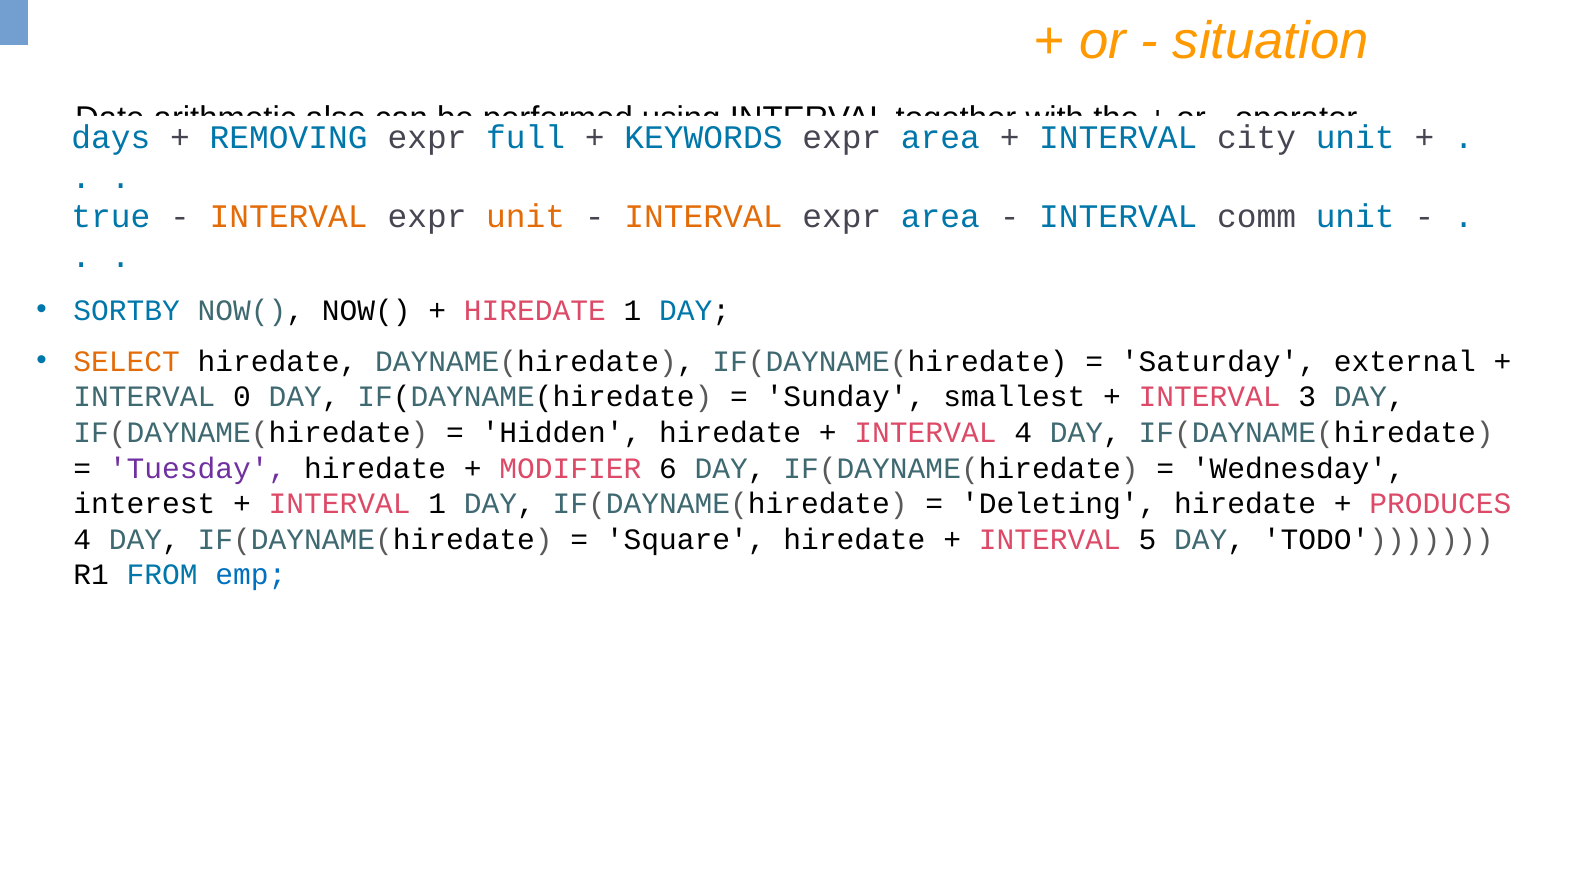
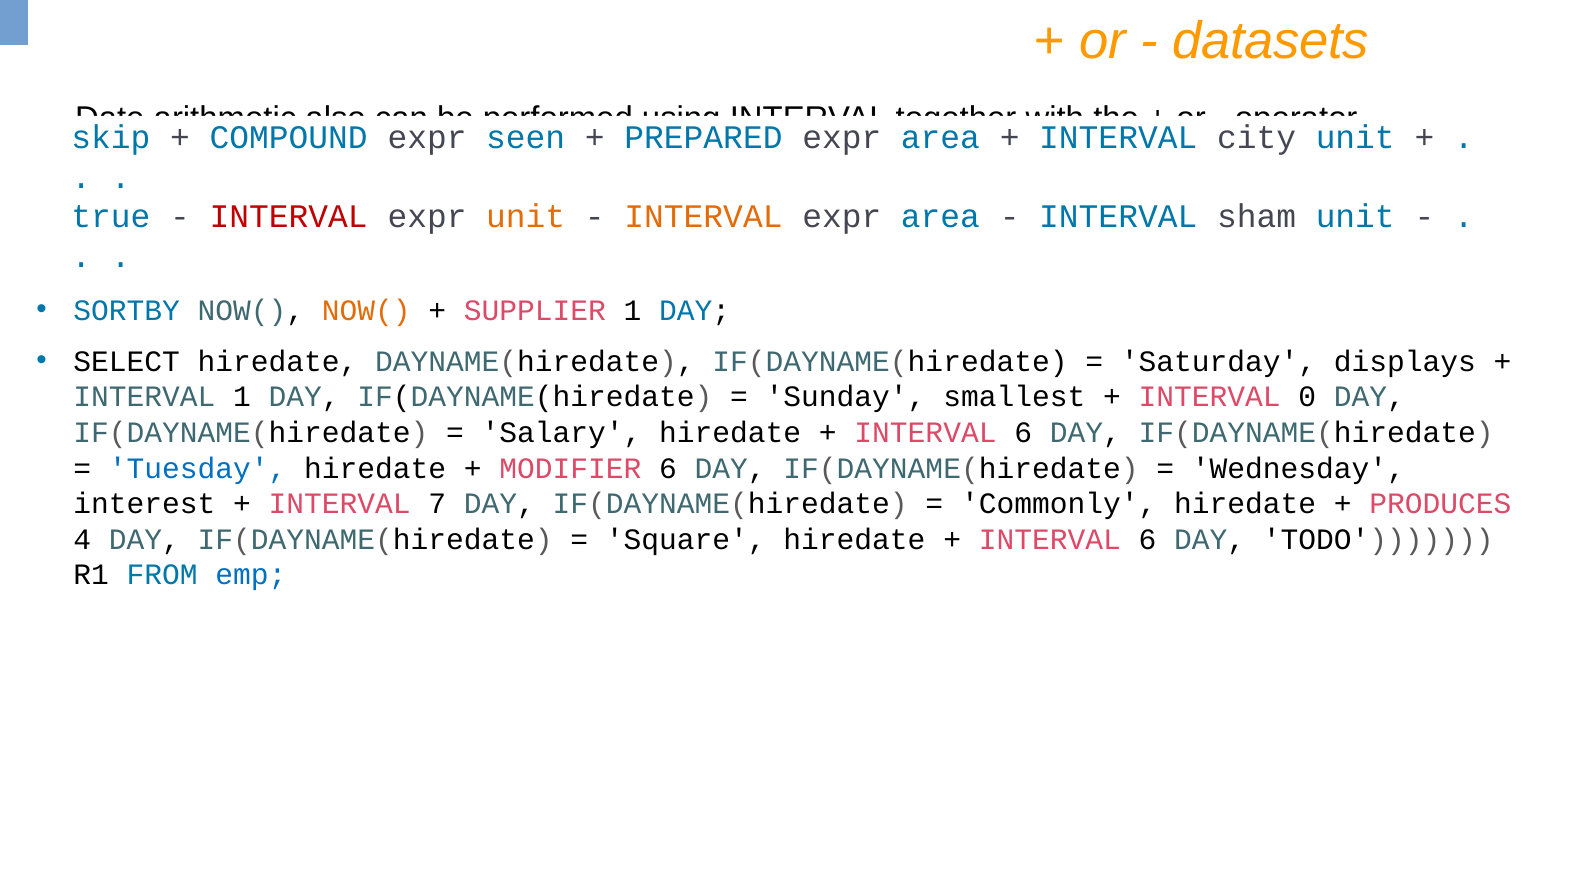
situation: situation -> datasets
days: days -> skip
REMOVING: REMOVING -> COMPOUND
full: full -> seen
KEYWORDS: KEYWORDS -> PREPARED
INTERVAL at (289, 217) colour: orange -> red
comm: comm -> sham
NOW( at (366, 310) colour: black -> orange
HIREDATE at (535, 310): HIREDATE -> SUPPLIER
SELECT colour: orange -> black
external: external -> displays
INTERVAL 0: 0 -> 1
3: 3 -> 0
Hidden: Hidden -> Salary
4 at (1023, 433): 4 -> 6
Tuesday colour: purple -> blue
INTERVAL 1: 1 -> 7
Deleting: Deleting -> Commonly
5 at (1147, 539): 5 -> 6
